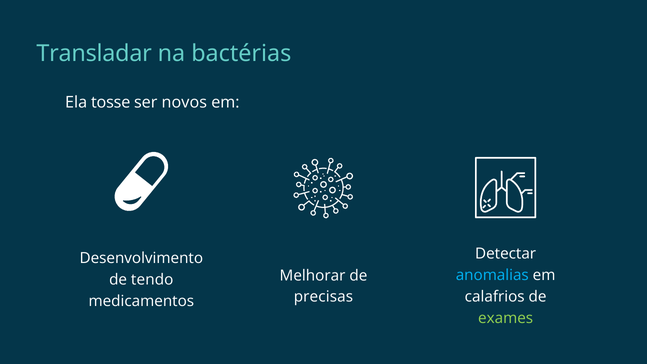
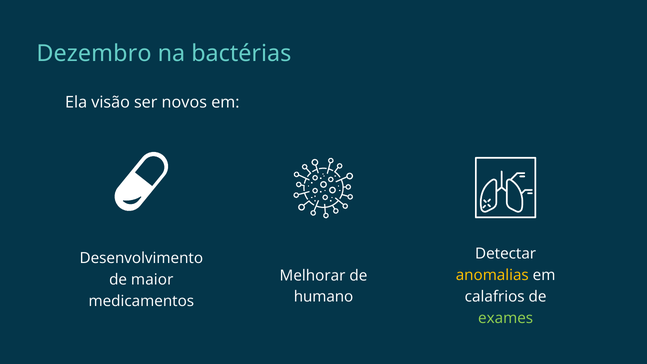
Transladar: Transladar -> Dezembro
tosse: tosse -> visão
anomalias colour: light blue -> yellow
tendo: tendo -> maior
precisas: precisas -> humano
